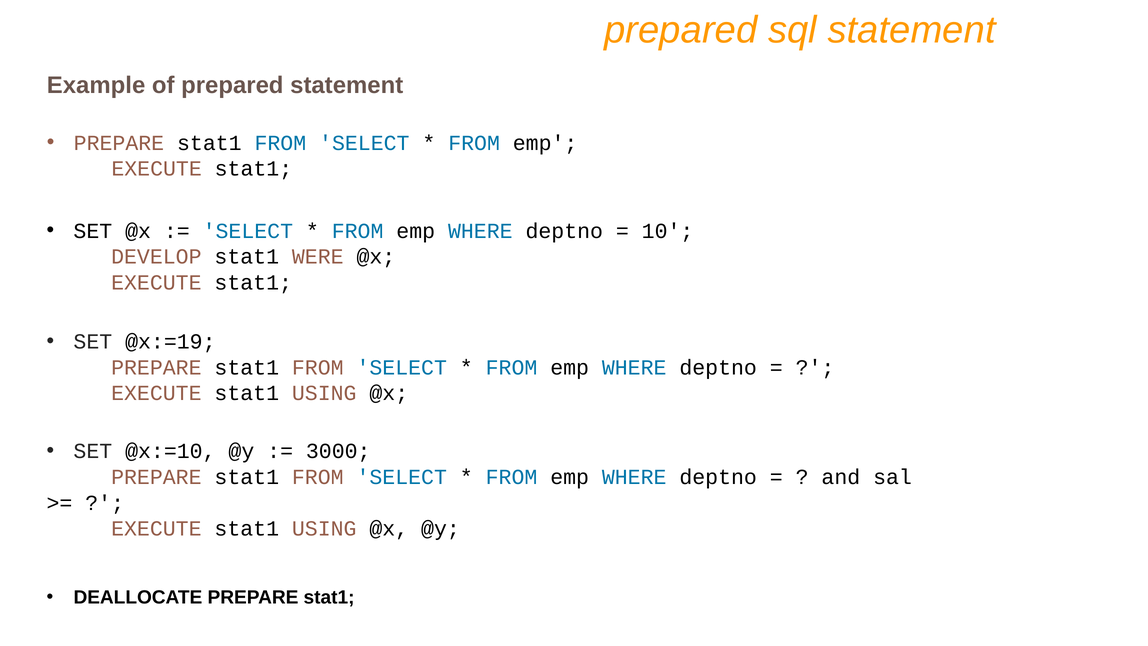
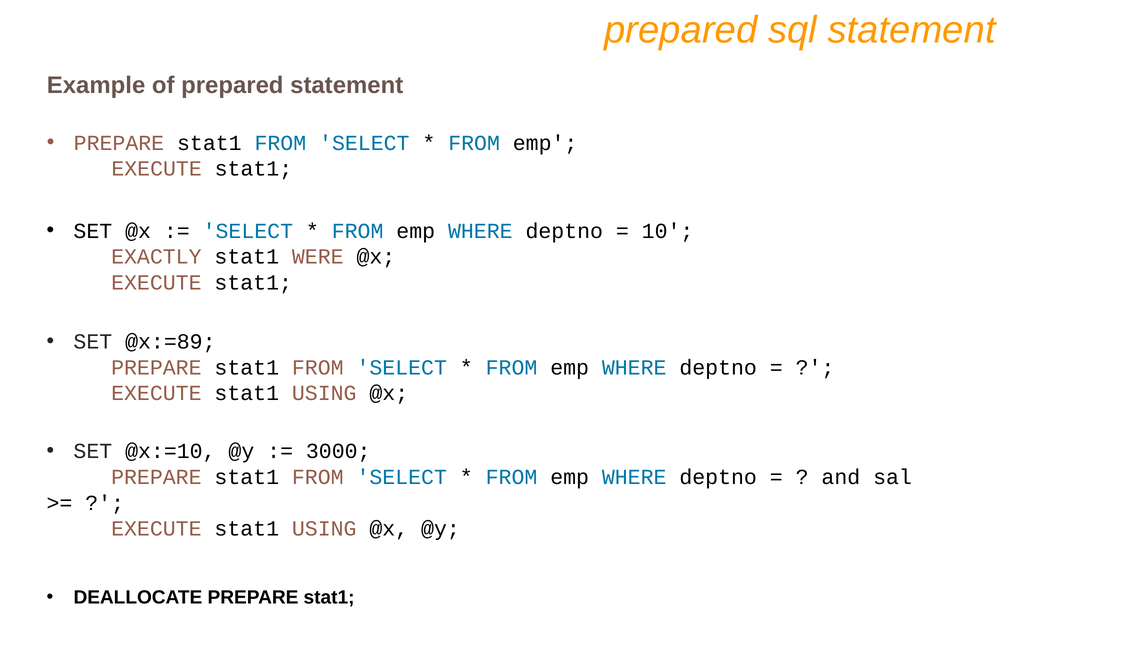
DEVELOP: DEVELOP -> EXACTLY
@x:=19: @x:=19 -> @x:=89
